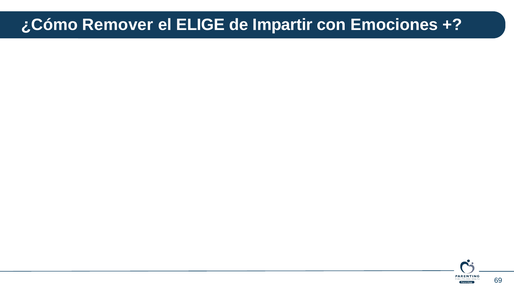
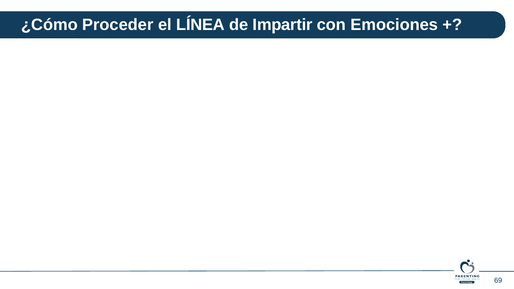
Remover: Remover -> Proceder
ELIGE: ELIGE -> LÍNEA
